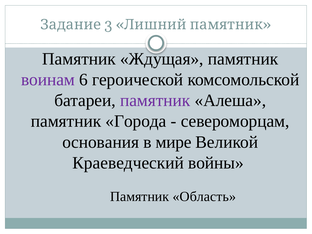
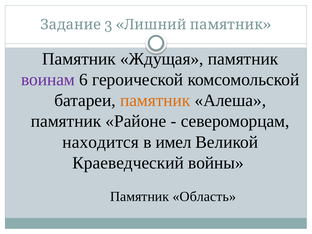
памятник at (155, 100) colour: purple -> orange
Города: Города -> Районе
основания: основания -> находится
мире: мире -> имел
